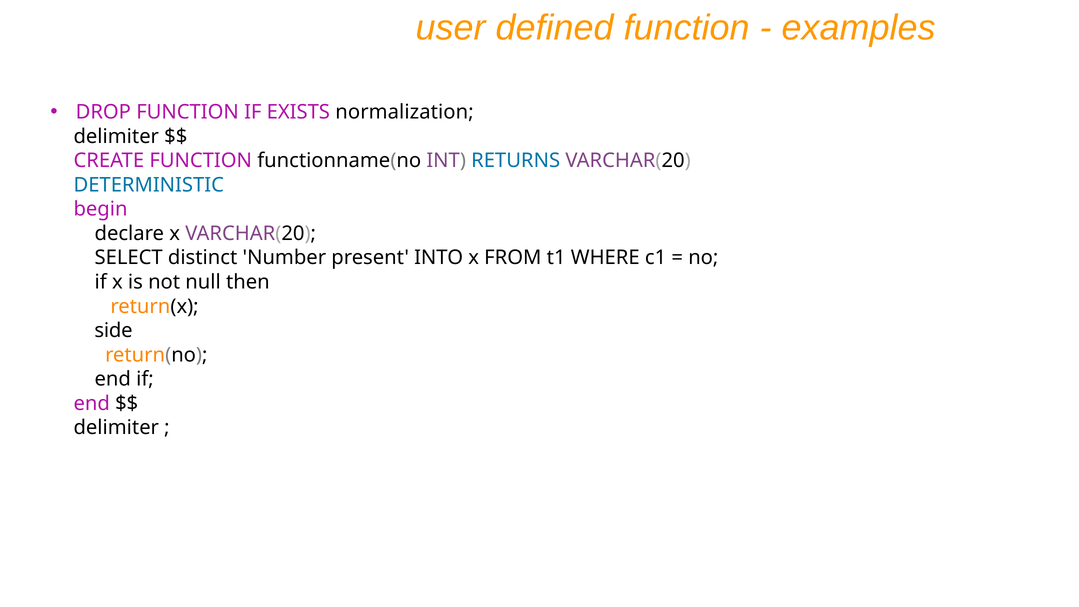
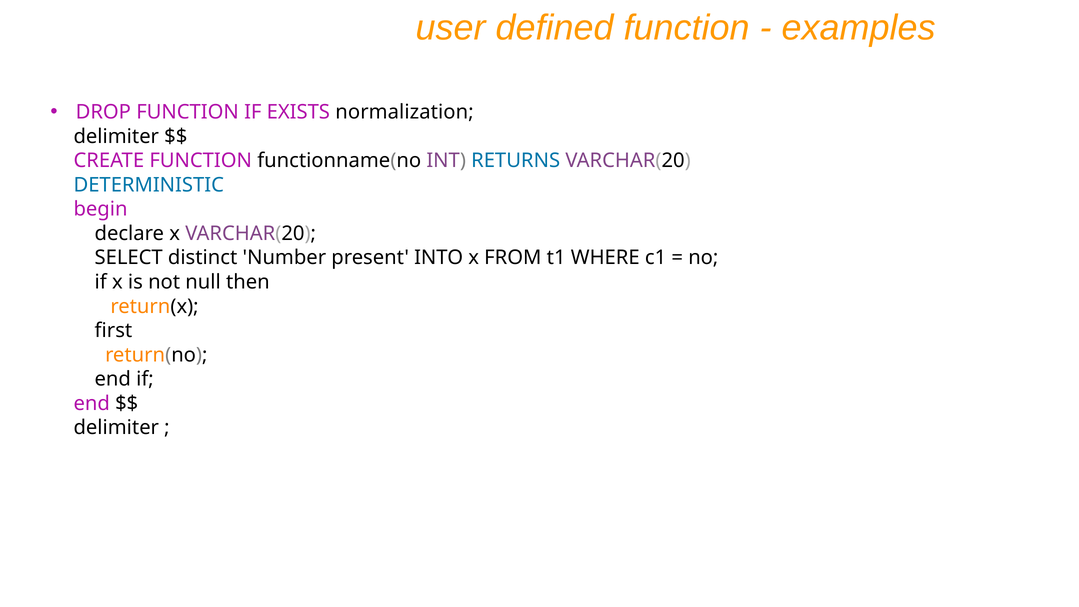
side: side -> first
